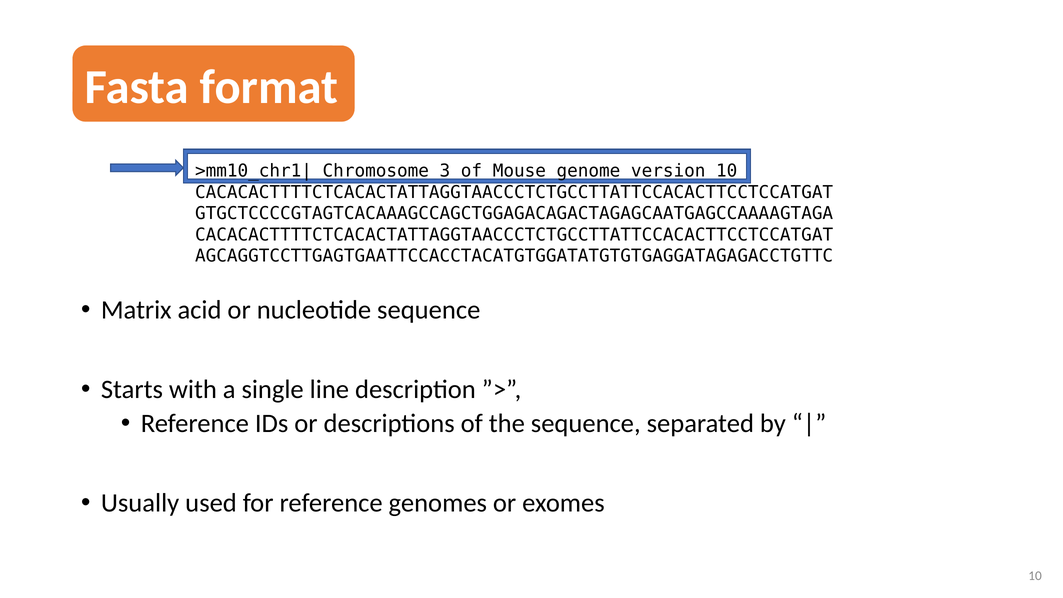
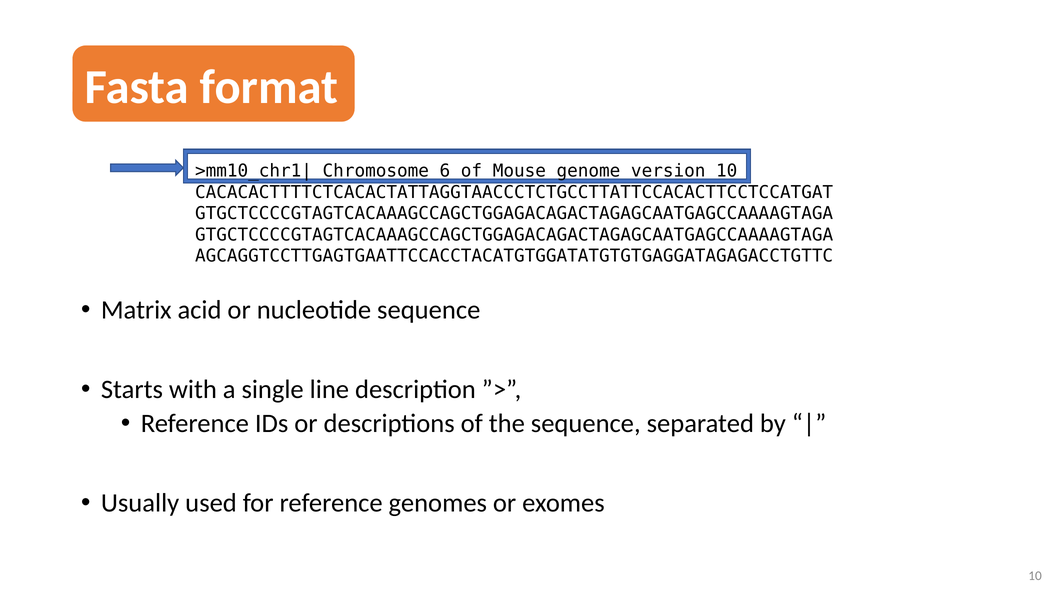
3: 3 -> 6
CACACACTTTTCTCACACTATTAGGTAACCCTCTGCCTTATTCCACACTTCCTCCATGAT at (514, 235): CACACACTTTTCTCACACTATTAGGTAACCCTCTGCCTTATTCCACACTTCCTCCATGAT -> GTGCTCCCCGTAGTCACAAAGCCAGCTGGAGACAGACTAGAGCAATGAGCCAAAAGTAGA
